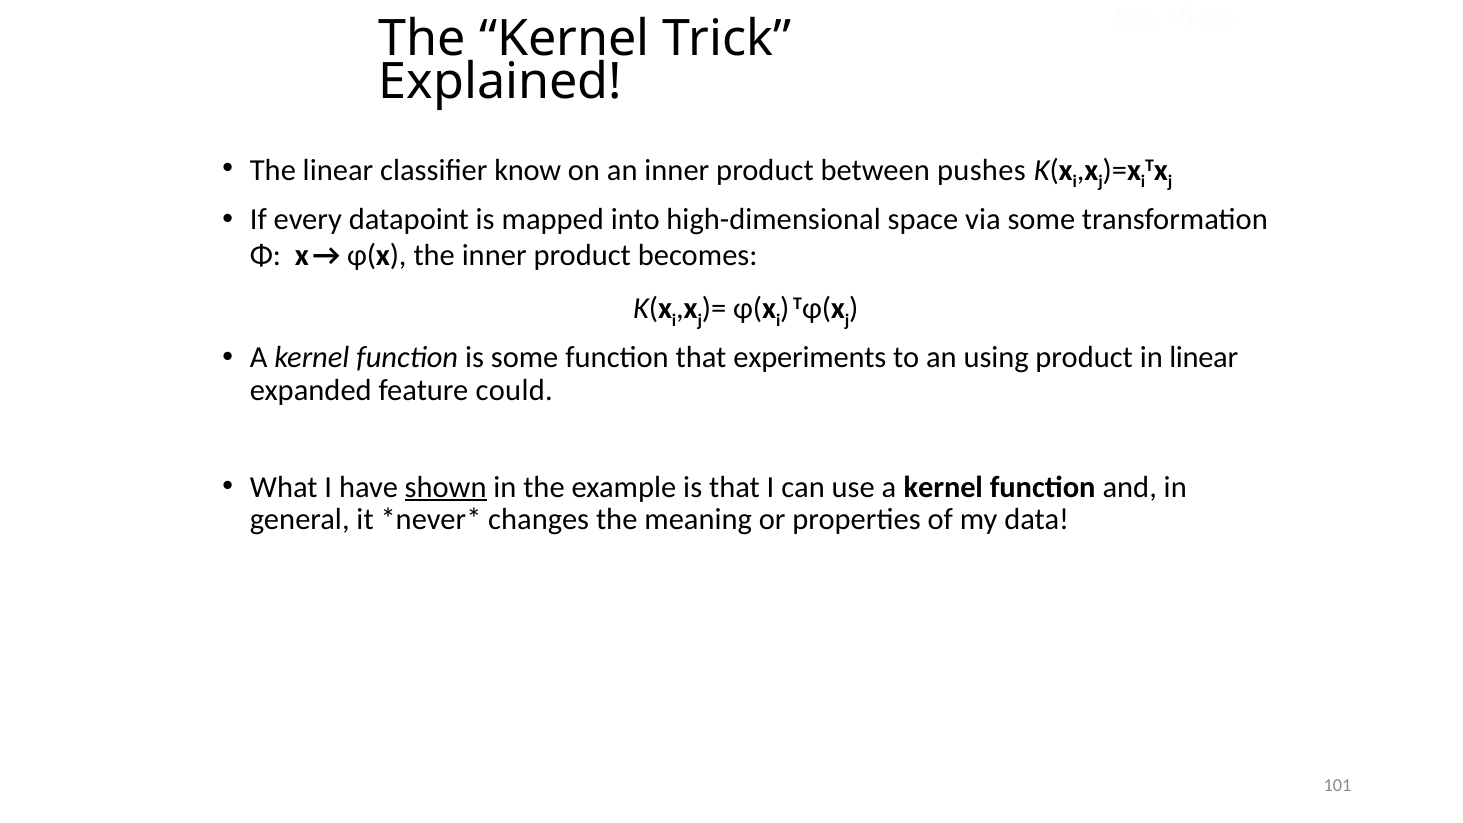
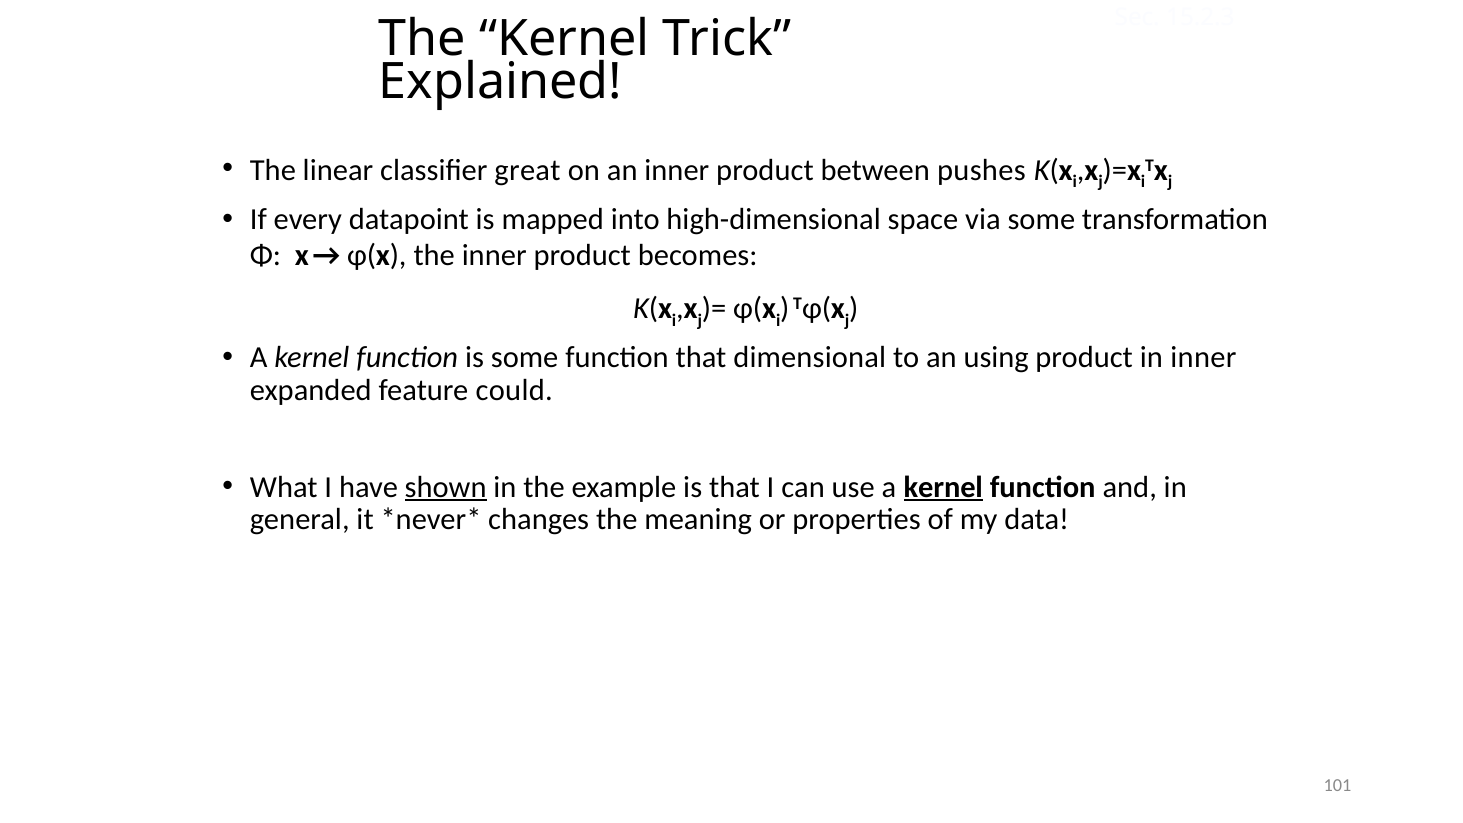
know: know -> great
experiments: experiments -> dimensional
in linear: linear -> inner
kernel at (943, 487) underline: none -> present
